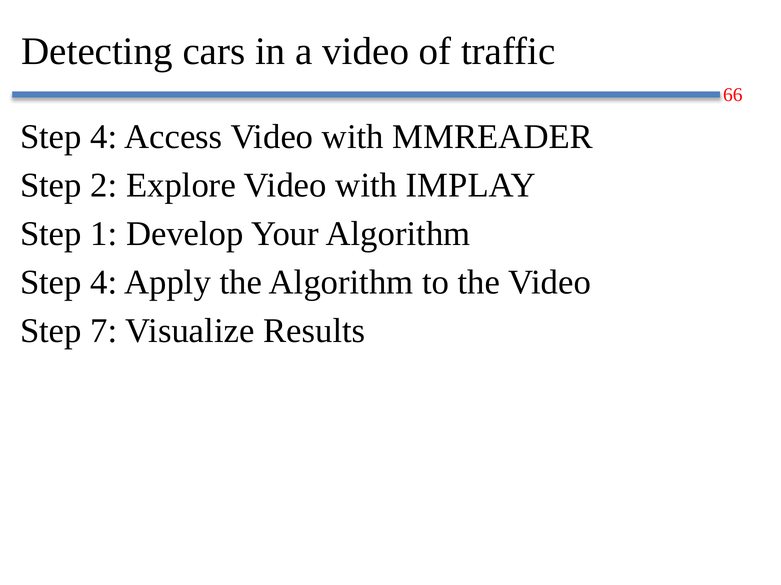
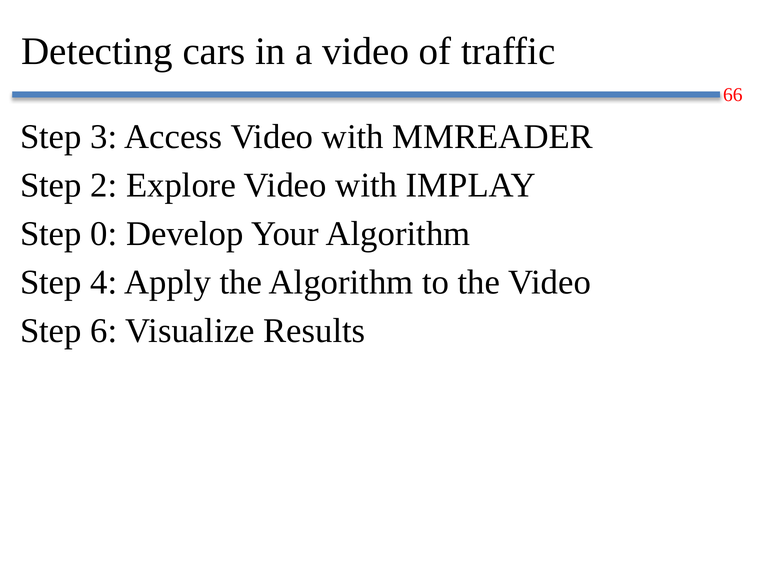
4 at (104, 137): 4 -> 3
1: 1 -> 0
7: 7 -> 6
